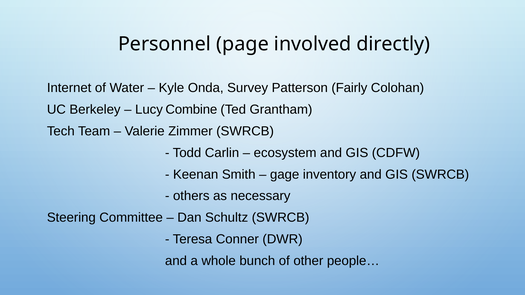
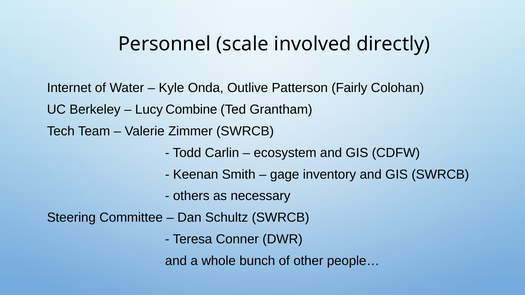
page: page -> scale
Survey: Survey -> Outlive
